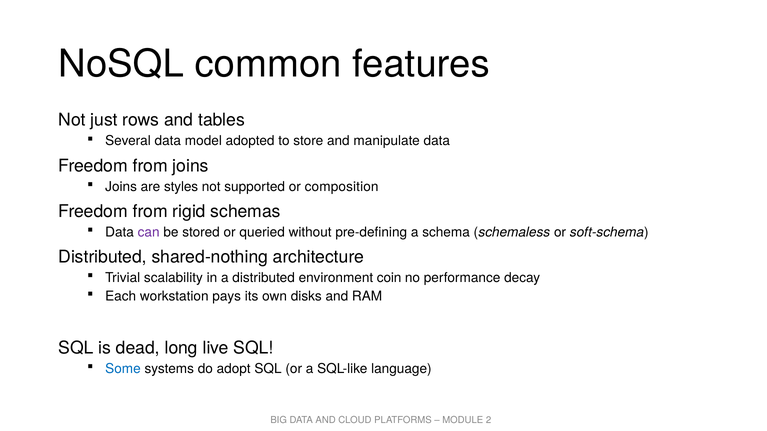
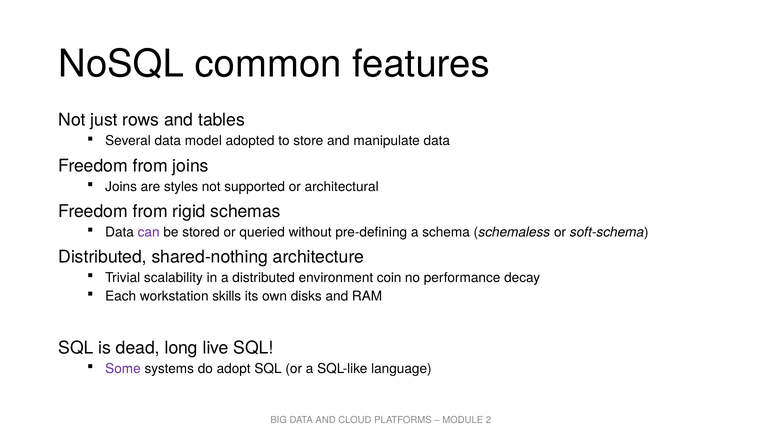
composition: composition -> architectural
pays: pays -> skills
Some colour: blue -> purple
